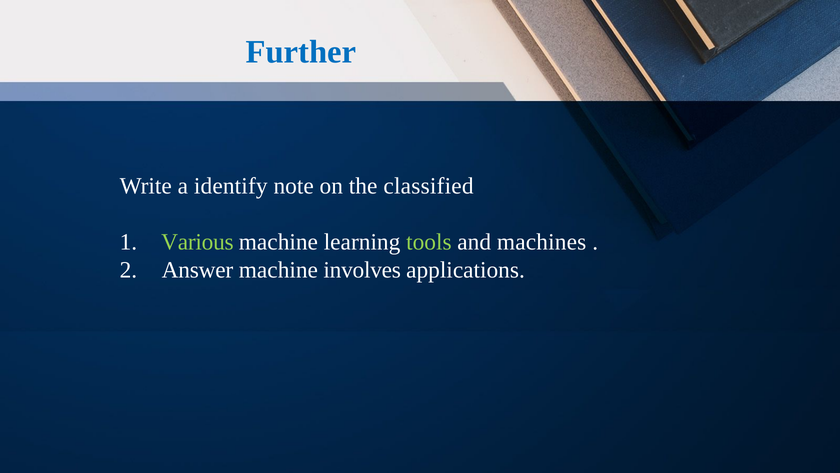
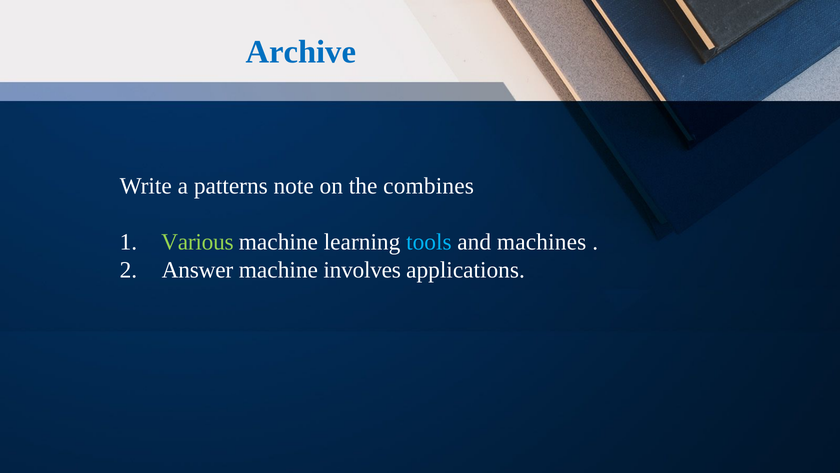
Further: Further -> Archive
identify: identify -> patterns
classified: classified -> combines
tools colour: light green -> light blue
